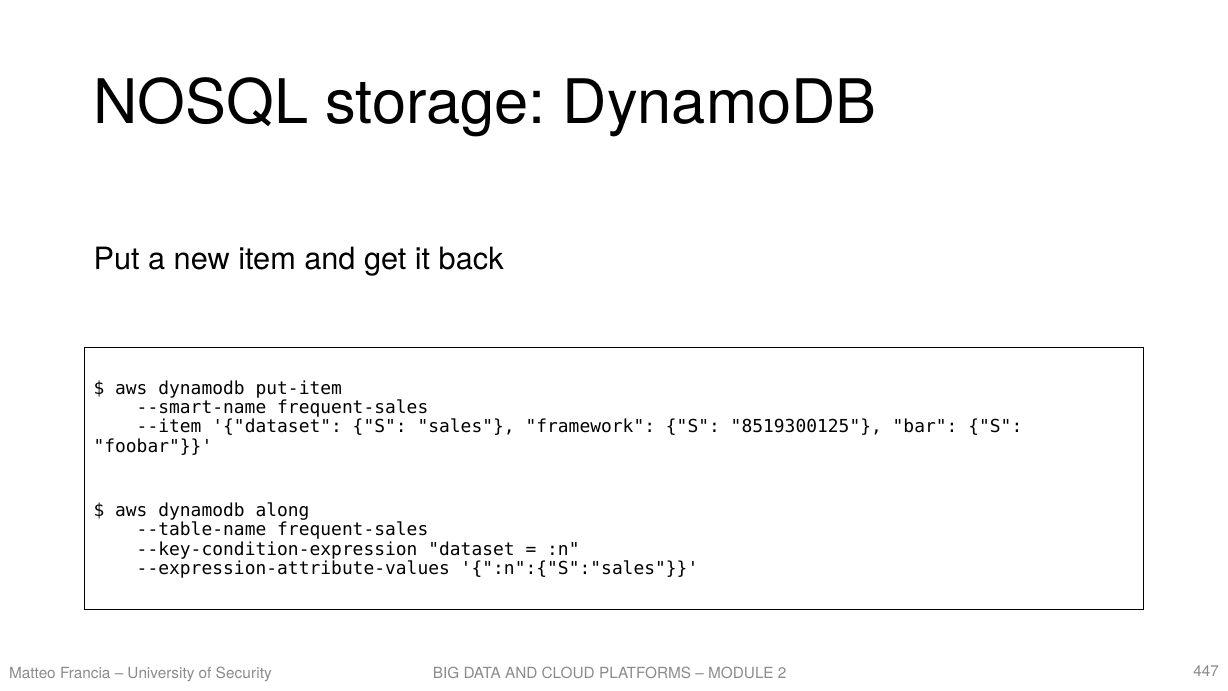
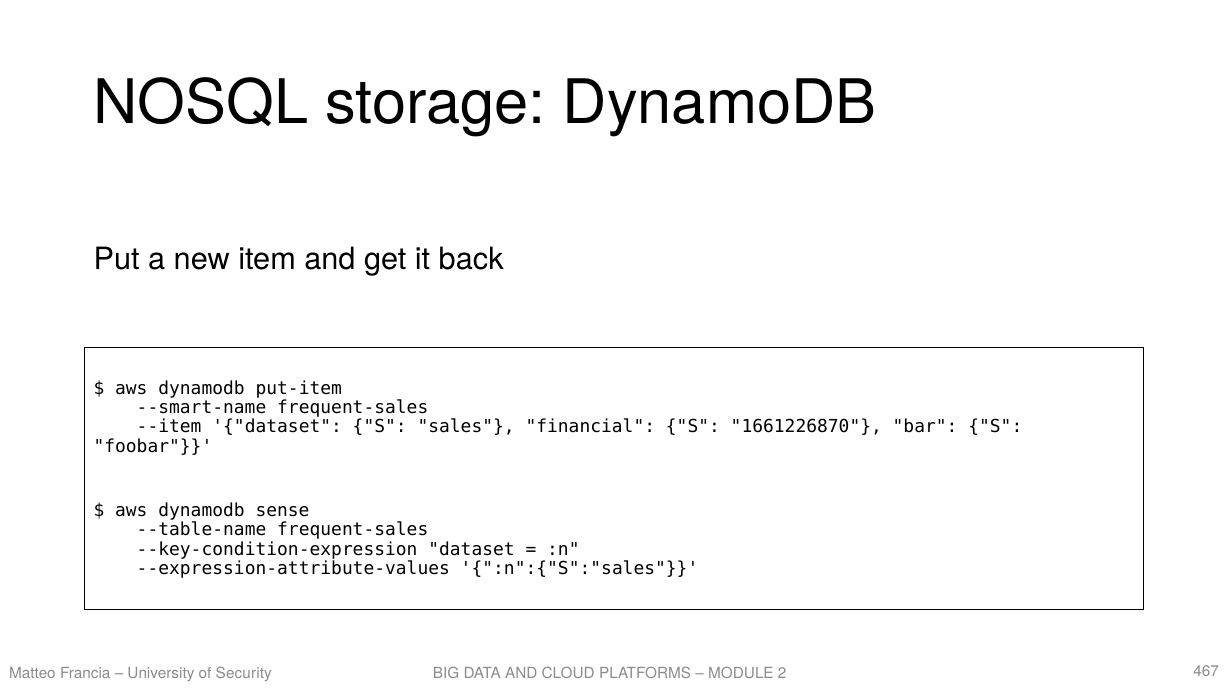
framework: framework -> financial
8519300125: 8519300125 -> 1661226870
along: along -> sense
447: 447 -> 467
